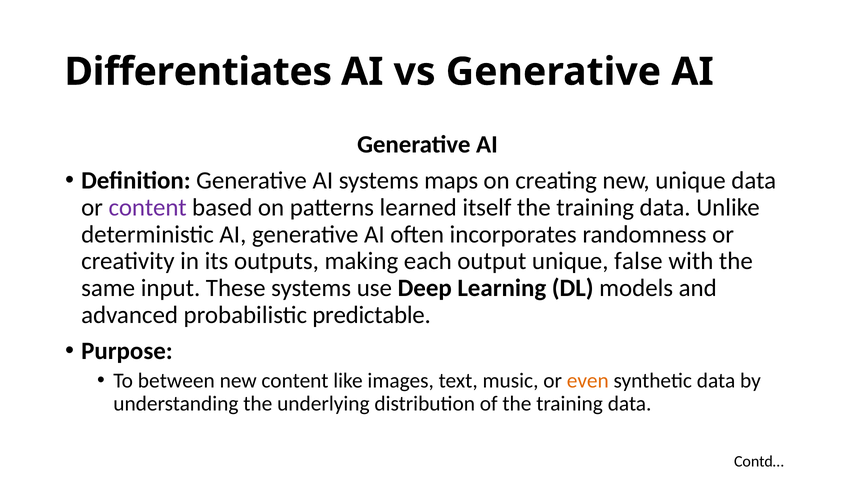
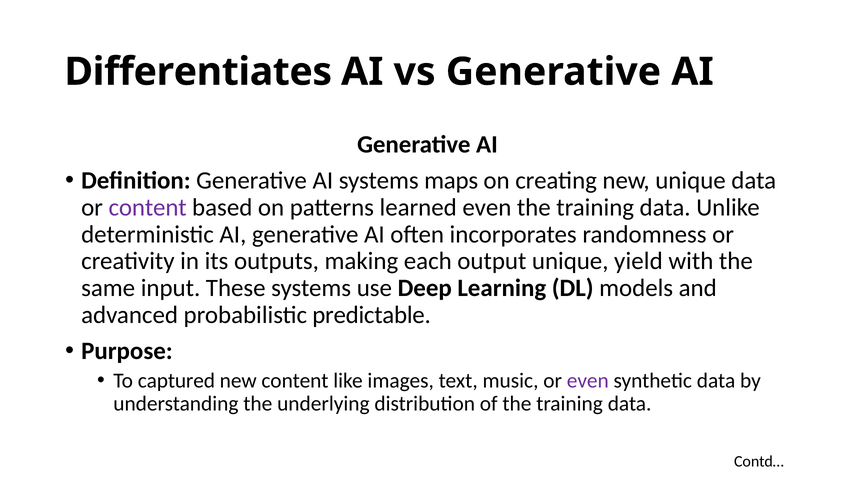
learned itself: itself -> even
false: false -> yield
between: between -> captured
even at (588, 380) colour: orange -> purple
